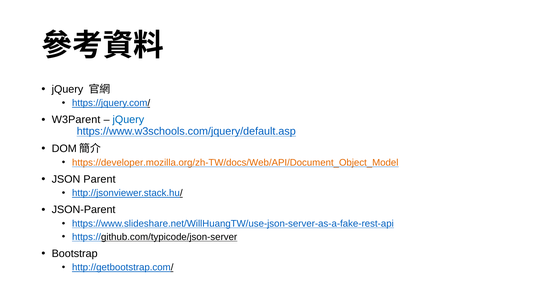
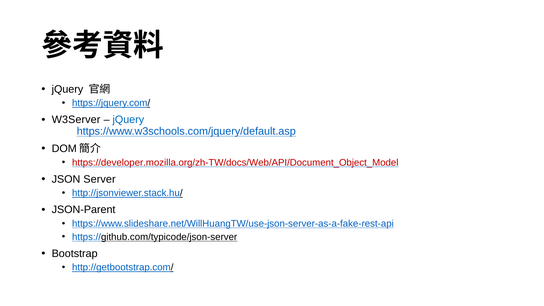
W3Parent: W3Parent -> W3Server
https://developer.mozilla.org/zh-TW/docs/Web/API/Document_Object_Model colour: orange -> red
Parent: Parent -> Server
